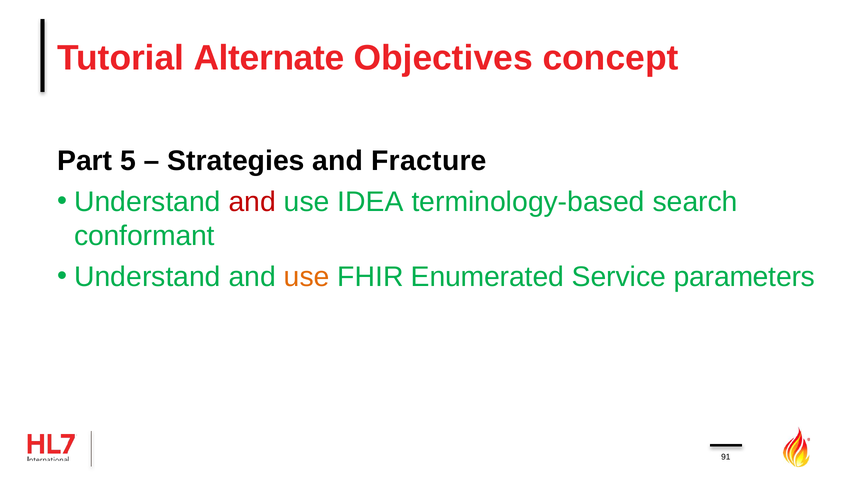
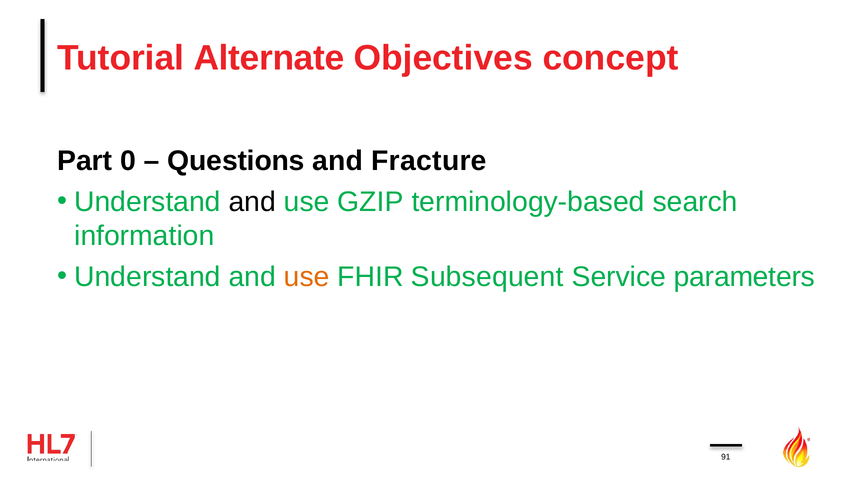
5: 5 -> 0
Strategies: Strategies -> Questions
and at (252, 202) colour: red -> black
IDEA: IDEA -> GZIP
conformant: conformant -> information
Enumerated: Enumerated -> Subsequent
